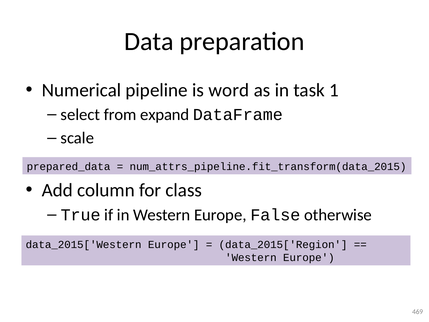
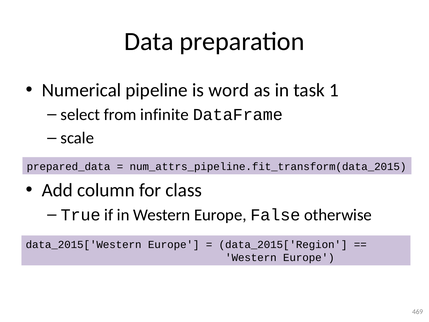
expand: expand -> infinite
